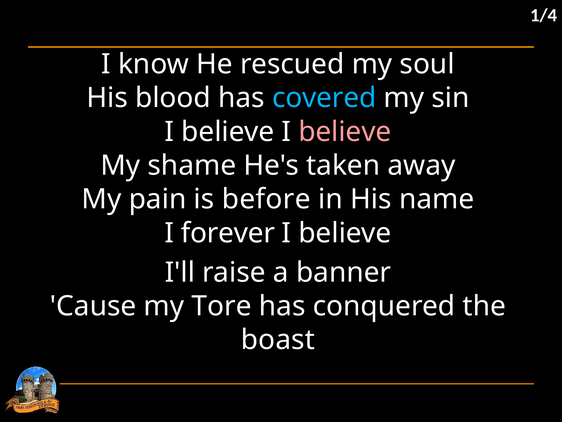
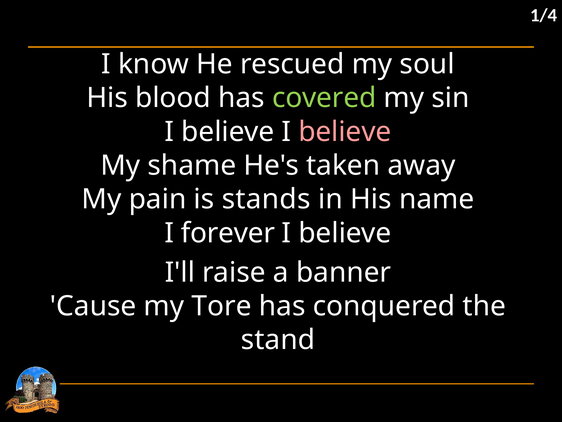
covered colour: light blue -> light green
before: before -> stands
boast: boast -> stand
